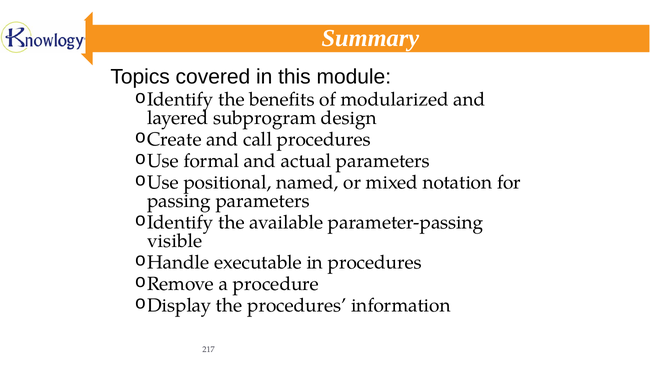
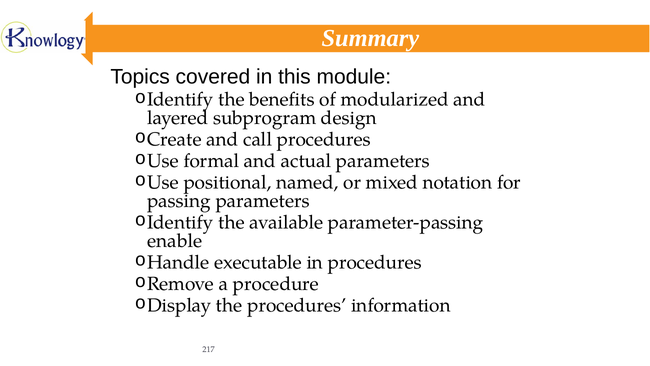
visible: visible -> enable
